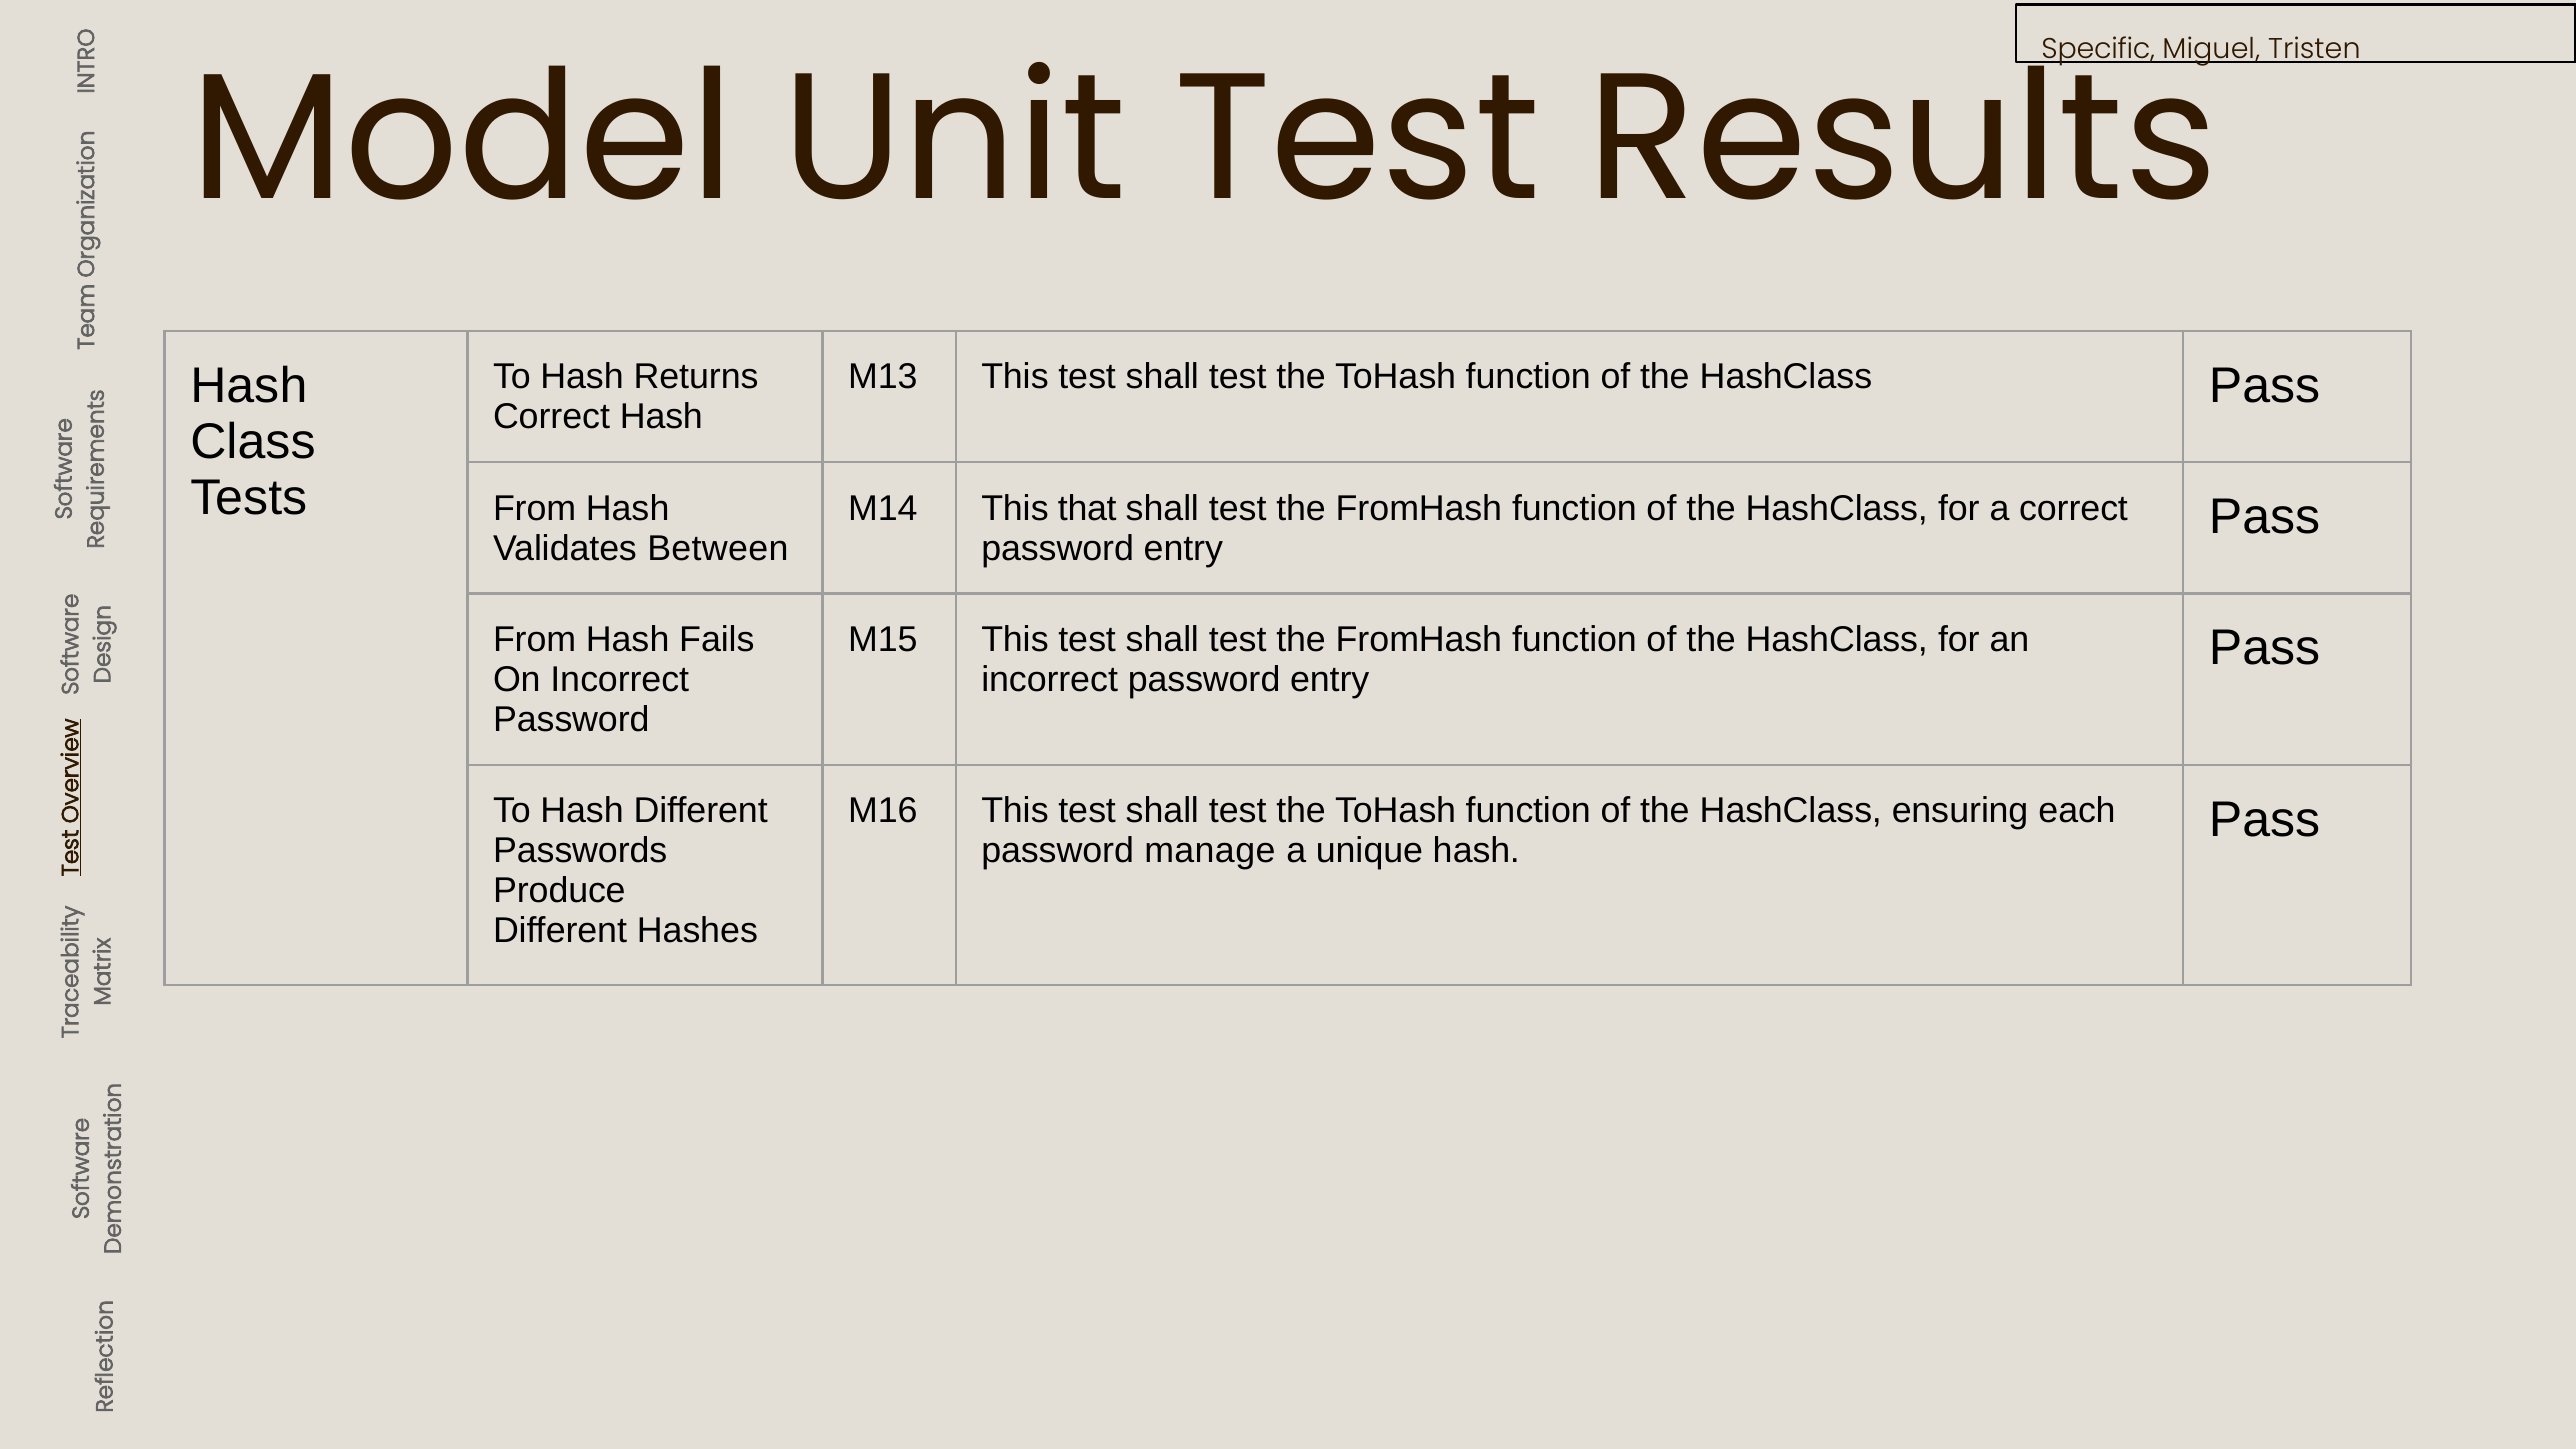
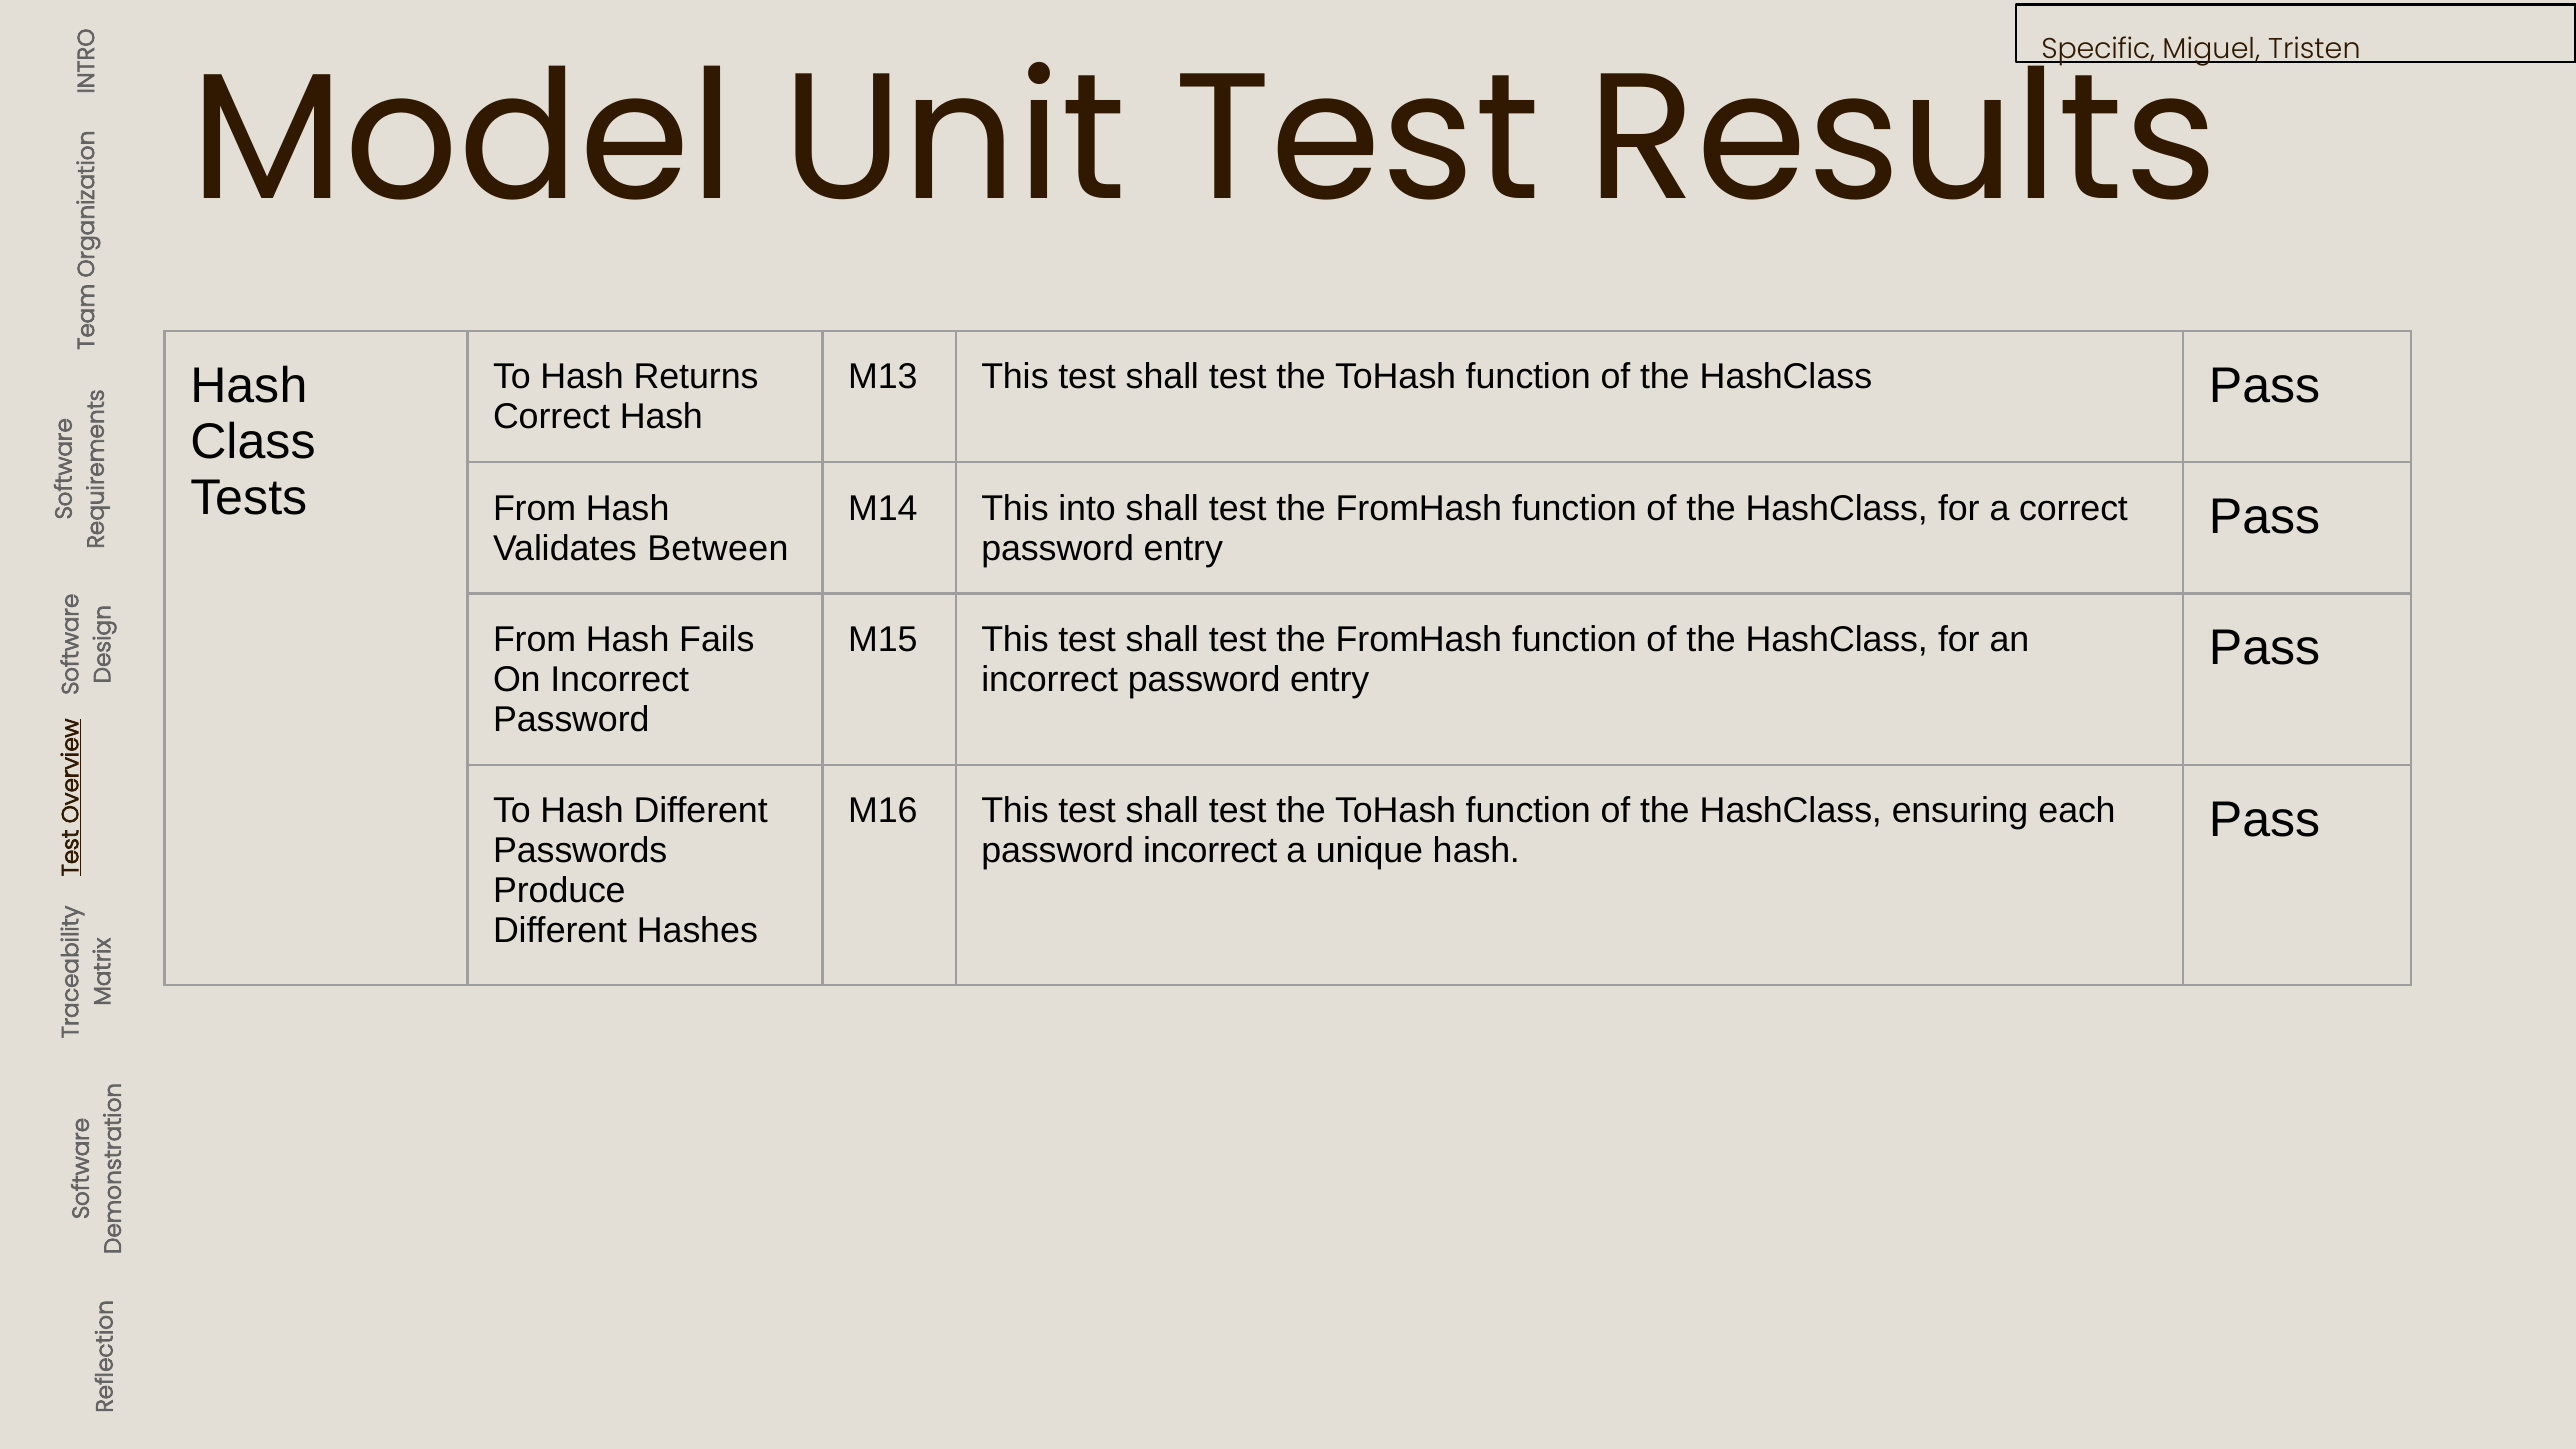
that: that -> into
password manage: manage -> incorrect
